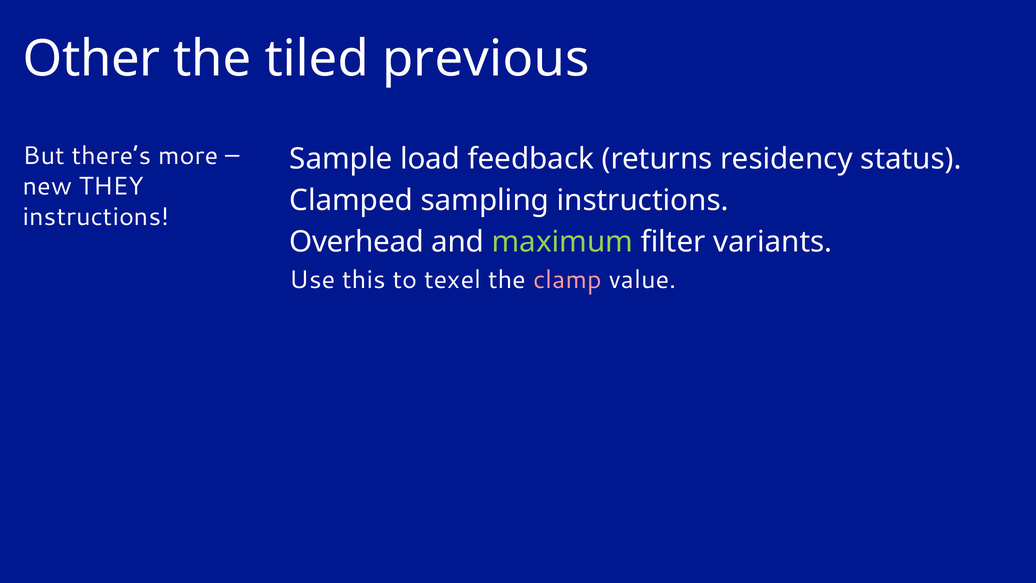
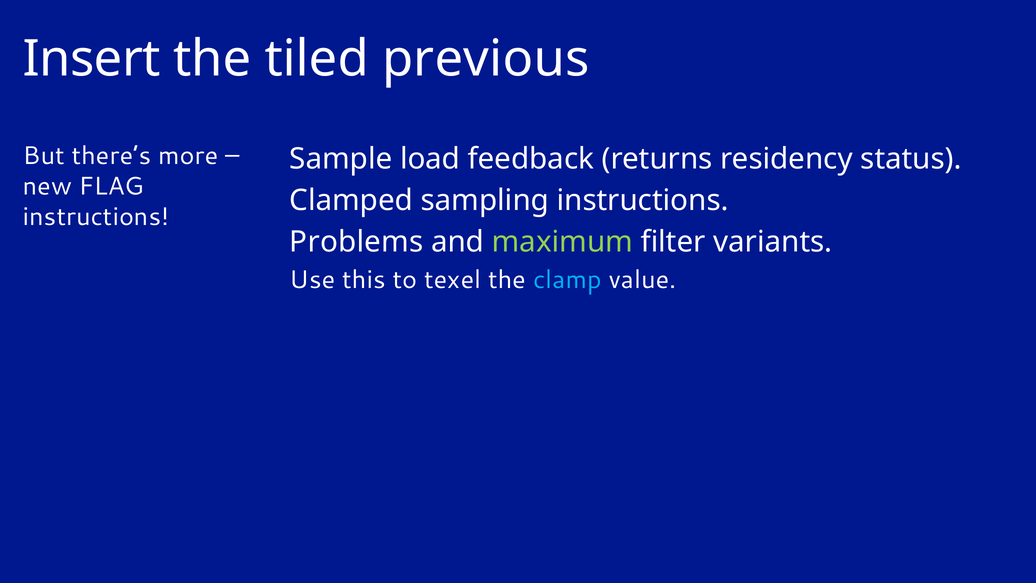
Other: Other -> Insert
THEY: THEY -> FLAG
Overhead: Overhead -> Problems
clamp colour: pink -> light blue
